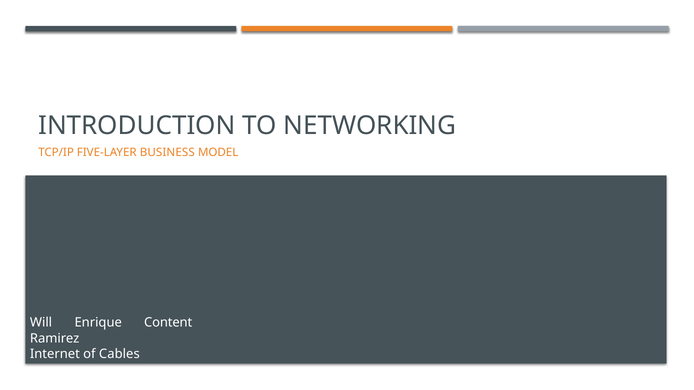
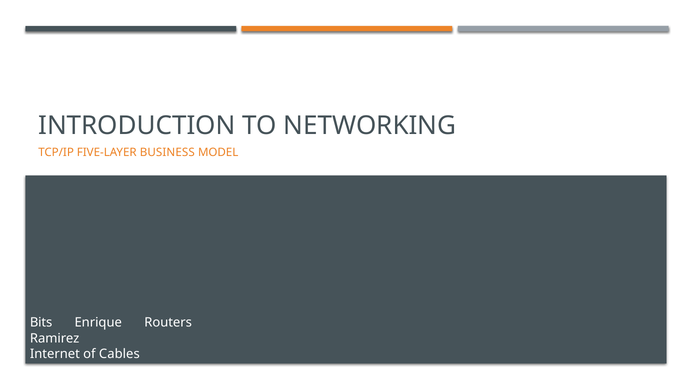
Will: Will -> Bits
Content: Content -> Routers
